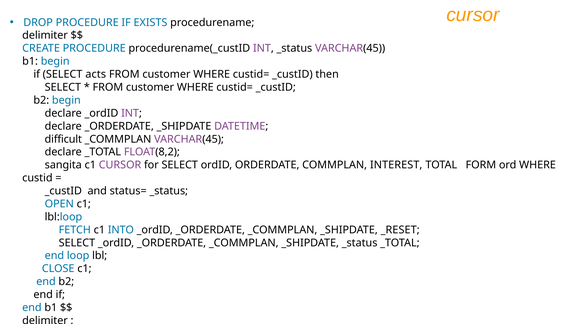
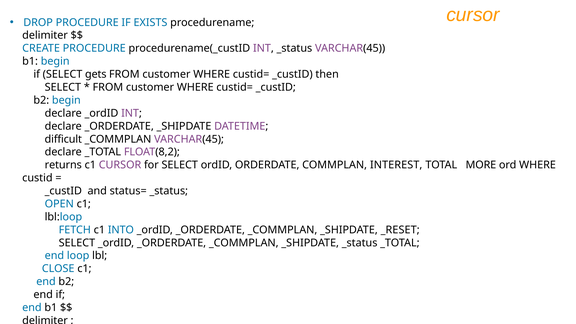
acts: acts -> gets
sangita: sangita -> returns
FORM: FORM -> MORE
